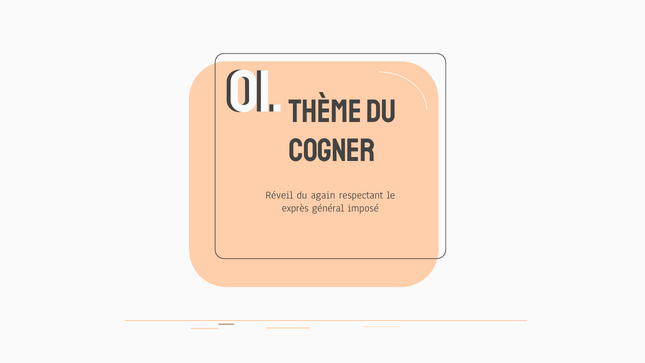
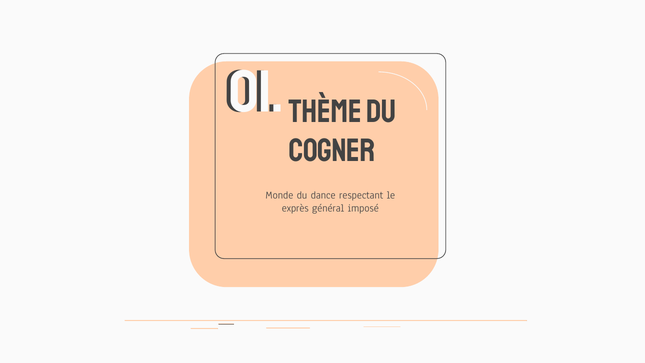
Réveil: Réveil -> Monde
again: again -> dance
